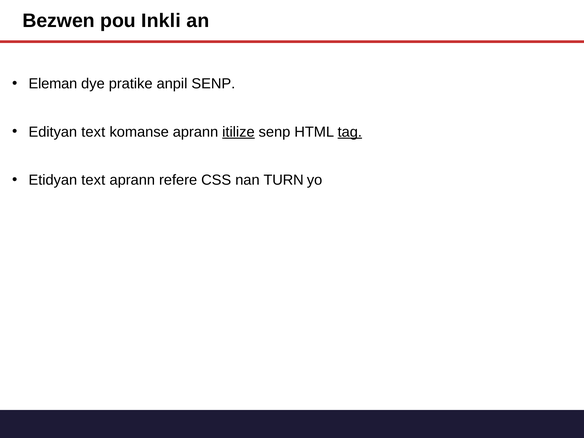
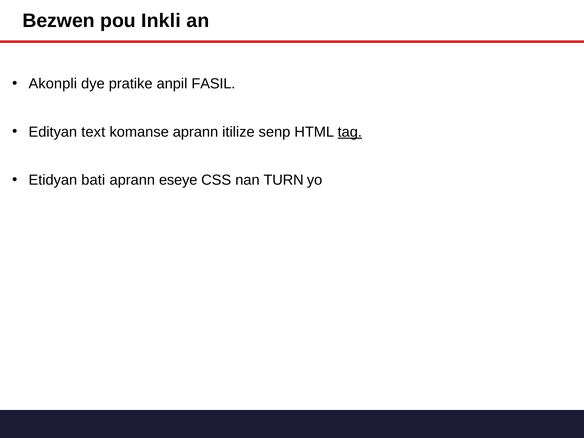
Eleman: Eleman -> Akonpli
anpil SENP: SENP -> FASIL
itilize underline: present -> none
Etidyan text: text -> bati
refere: refere -> eseye
